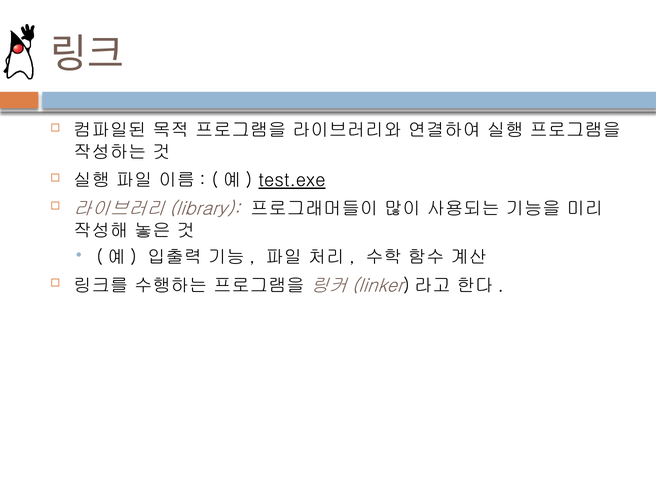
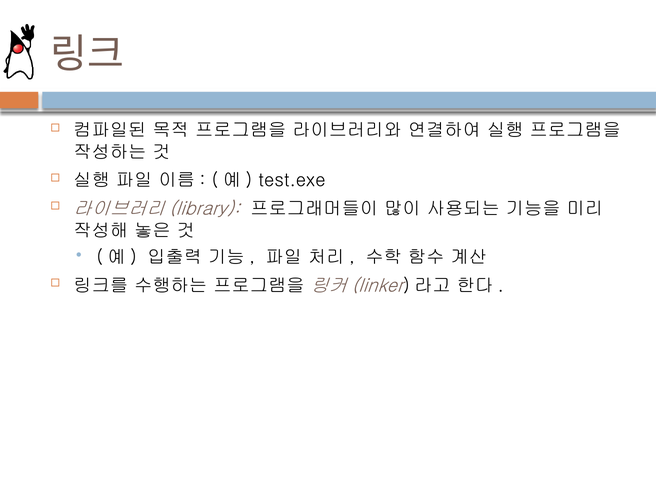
test.exe underline: present -> none
